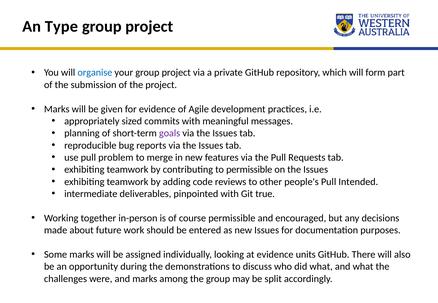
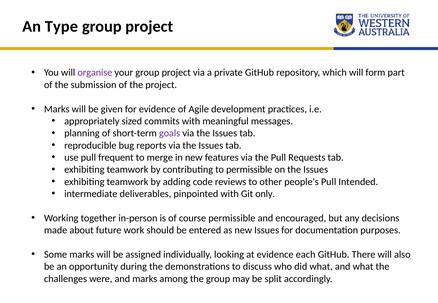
organise colour: blue -> purple
problem: problem -> frequent
true: true -> only
units: units -> each
